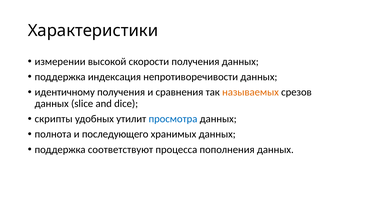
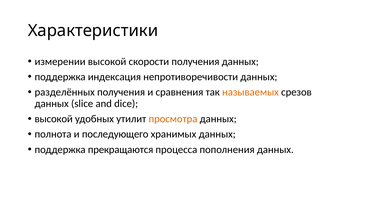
идентичному: идентичному -> разделённых
скрипты at (54, 119): скрипты -> высокой
просмотра colour: blue -> orange
соответствуют: соответствуют -> прекращаются
